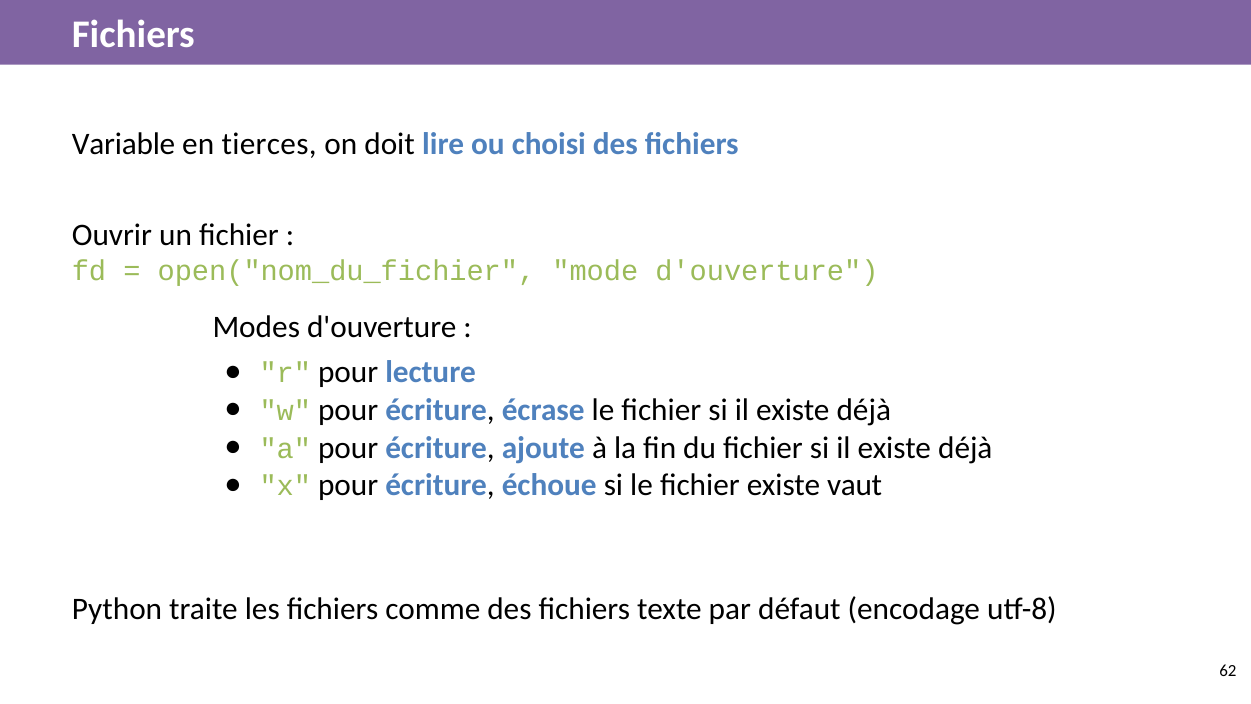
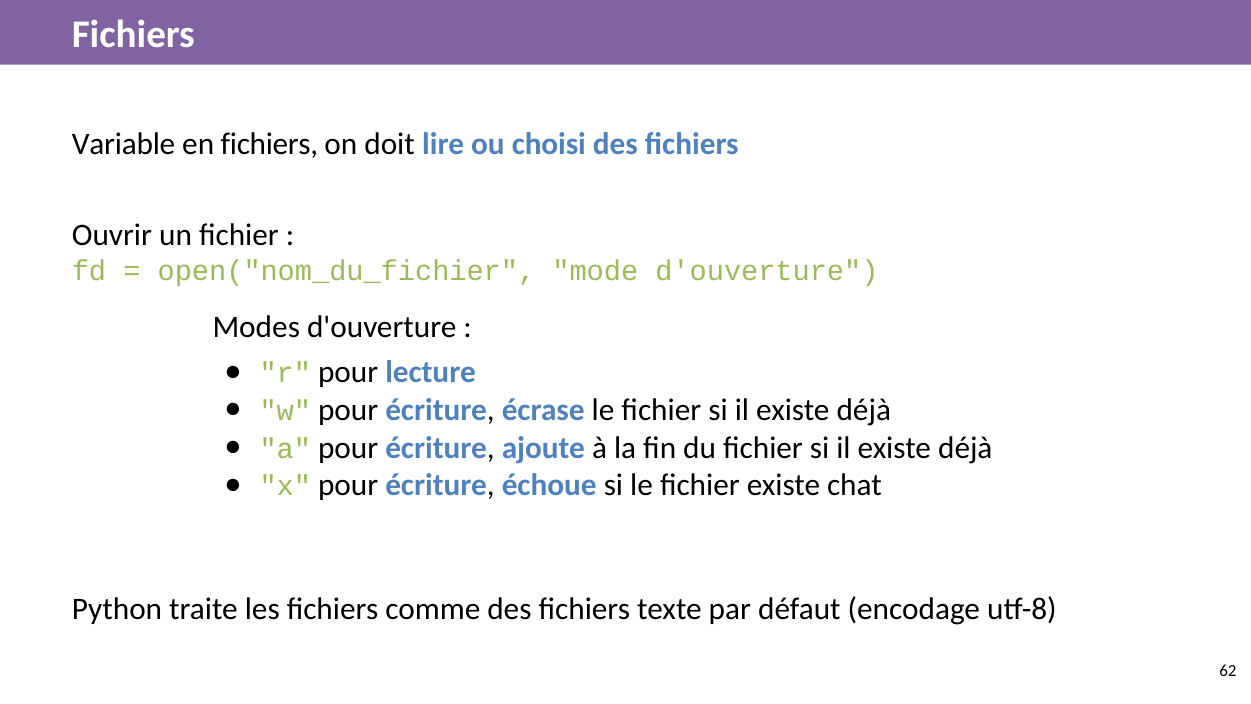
en tierces: tierces -> fichiers
vaut: vaut -> chat
